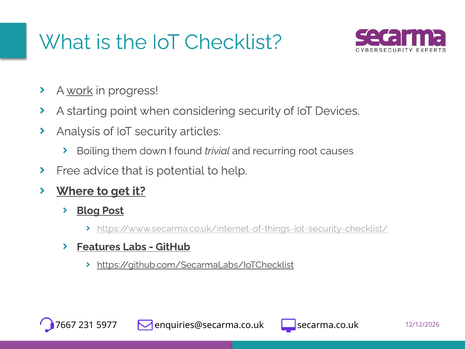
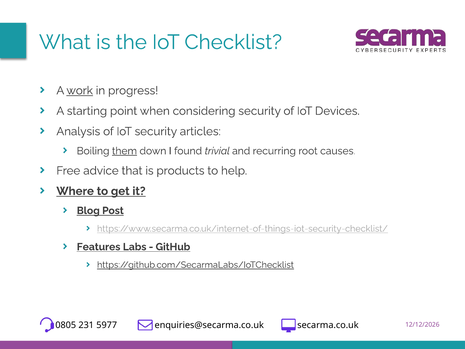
them underline: none -> present
potential: potential -> products
7667: 7667 -> 0805
